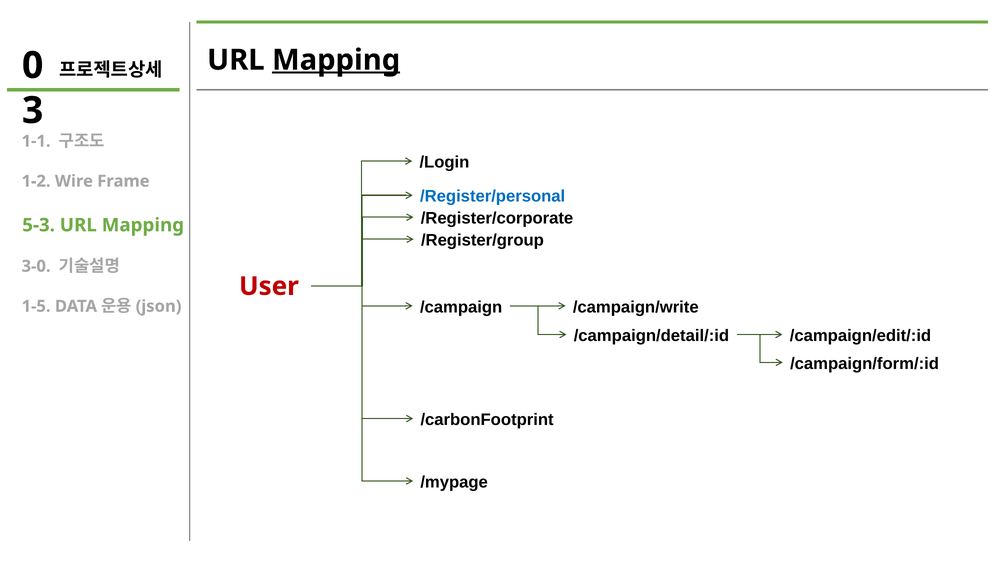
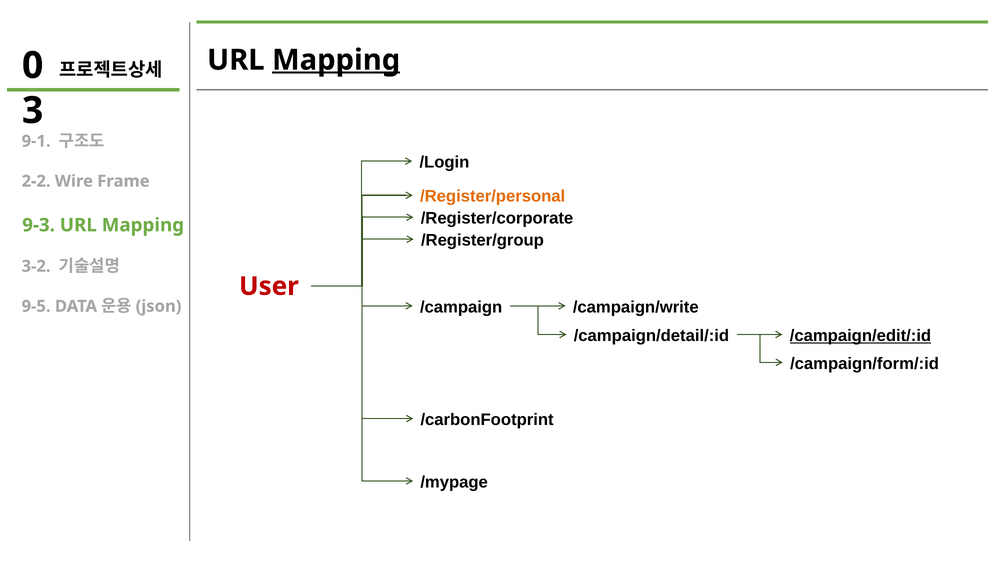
1-1: 1-1 -> 9-1
1-2: 1-2 -> 2-2
/Register/personal colour: blue -> orange
5-3: 5-3 -> 9-3
3-0: 3-0 -> 3-2
1-5: 1-5 -> 9-5
/campaign/edit/:id underline: none -> present
